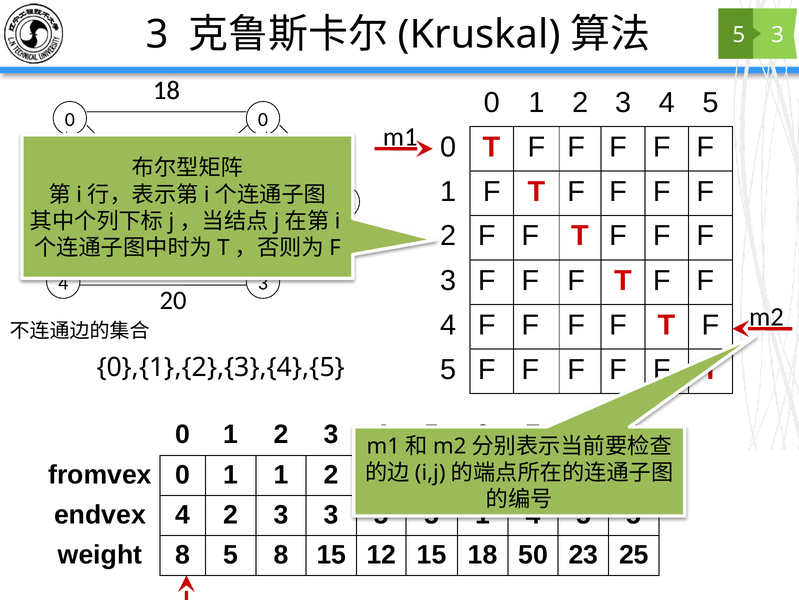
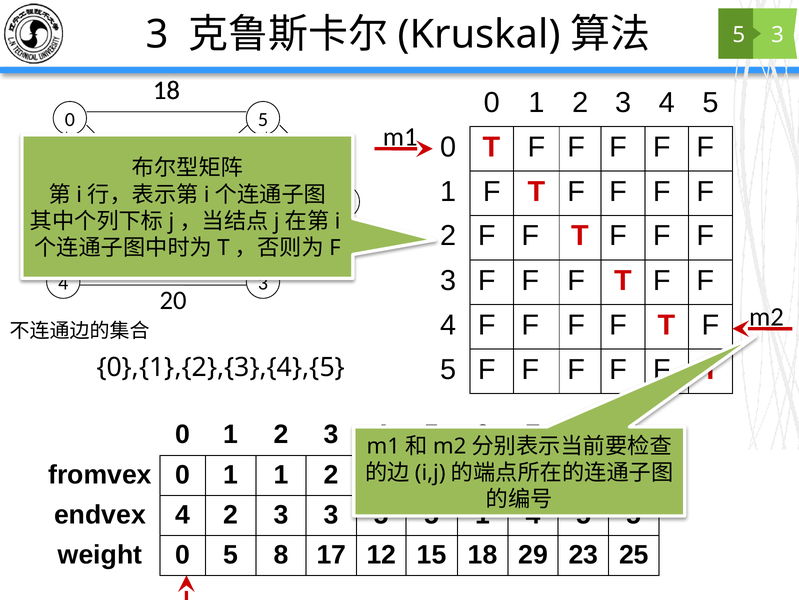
0 at (263, 119): 0 -> 5
weight 8: 8 -> 0
8 15: 15 -> 17
50: 50 -> 29
